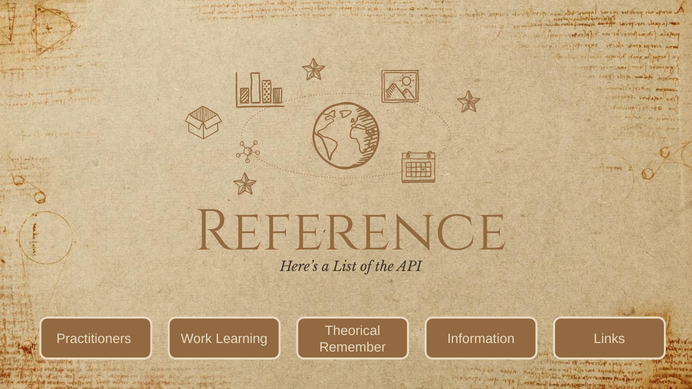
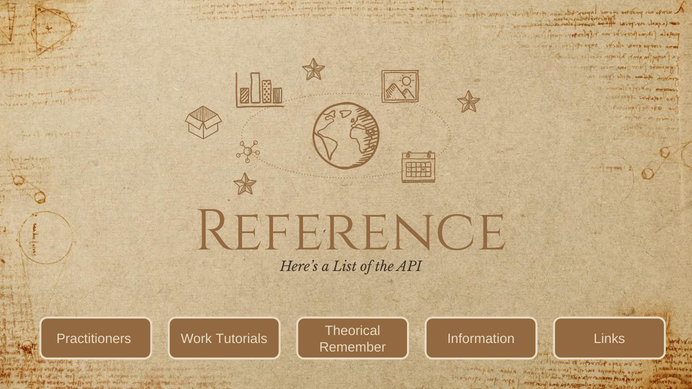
Learning: Learning -> Tutorials
